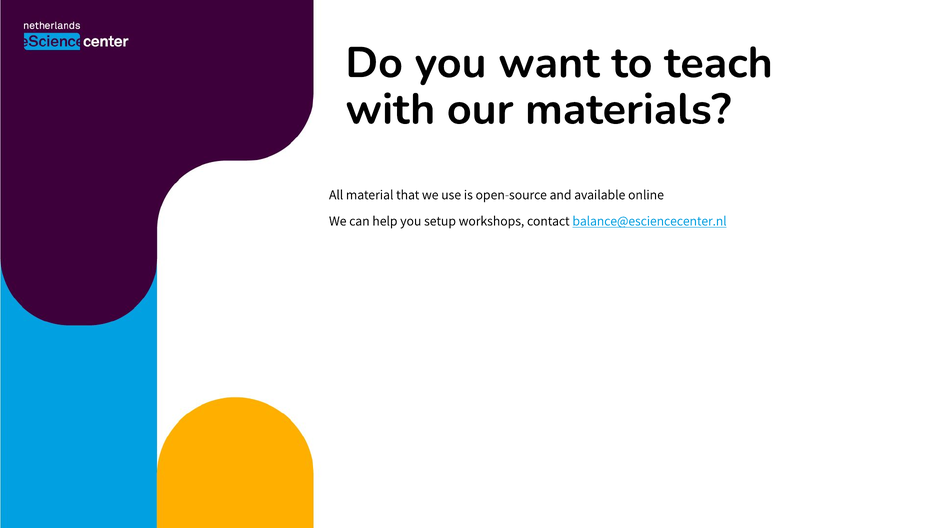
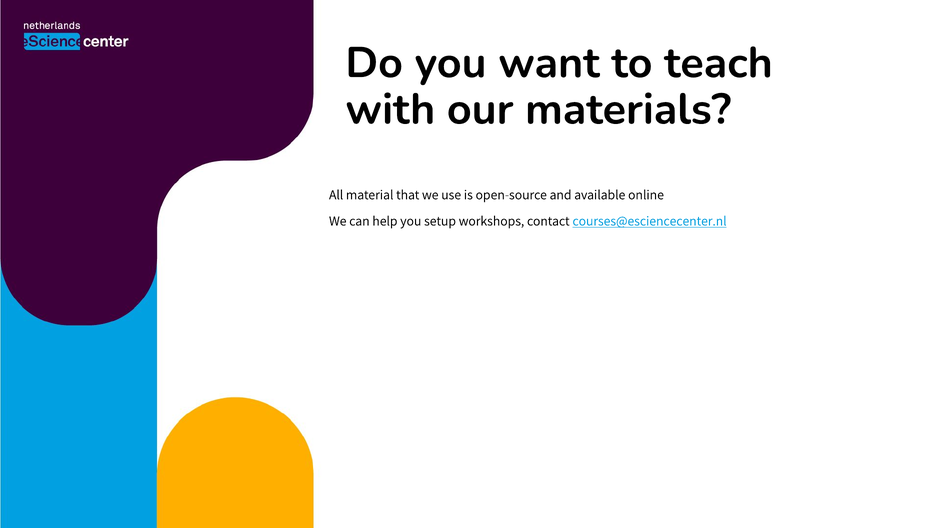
balance@esciencecenter.nl: balance@esciencecenter.nl -> courses@esciencecenter.nl
